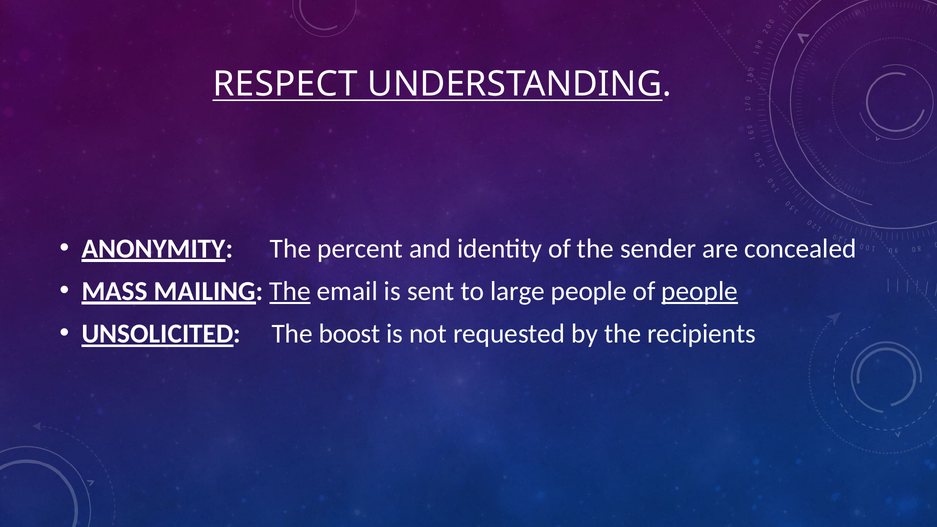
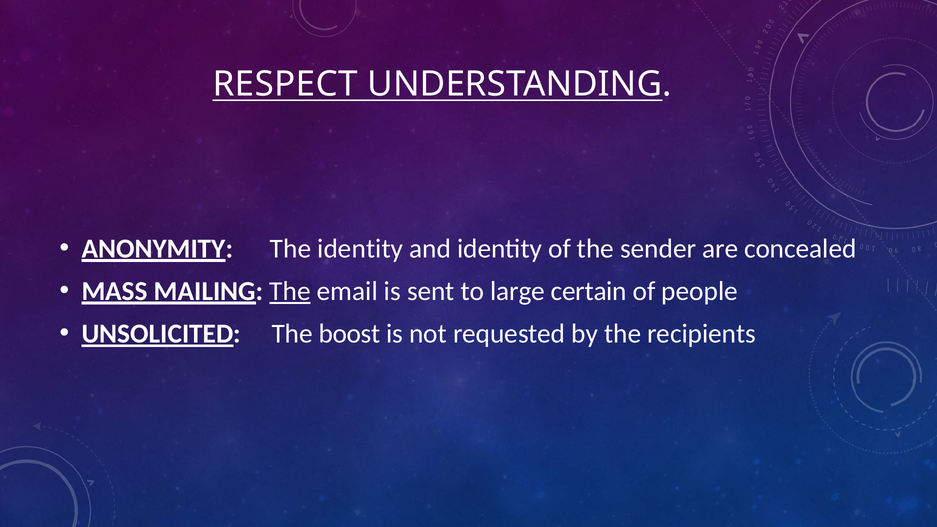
The percent: percent -> identity
large people: people -> certain
people at (700, 291) underline: present -> none
